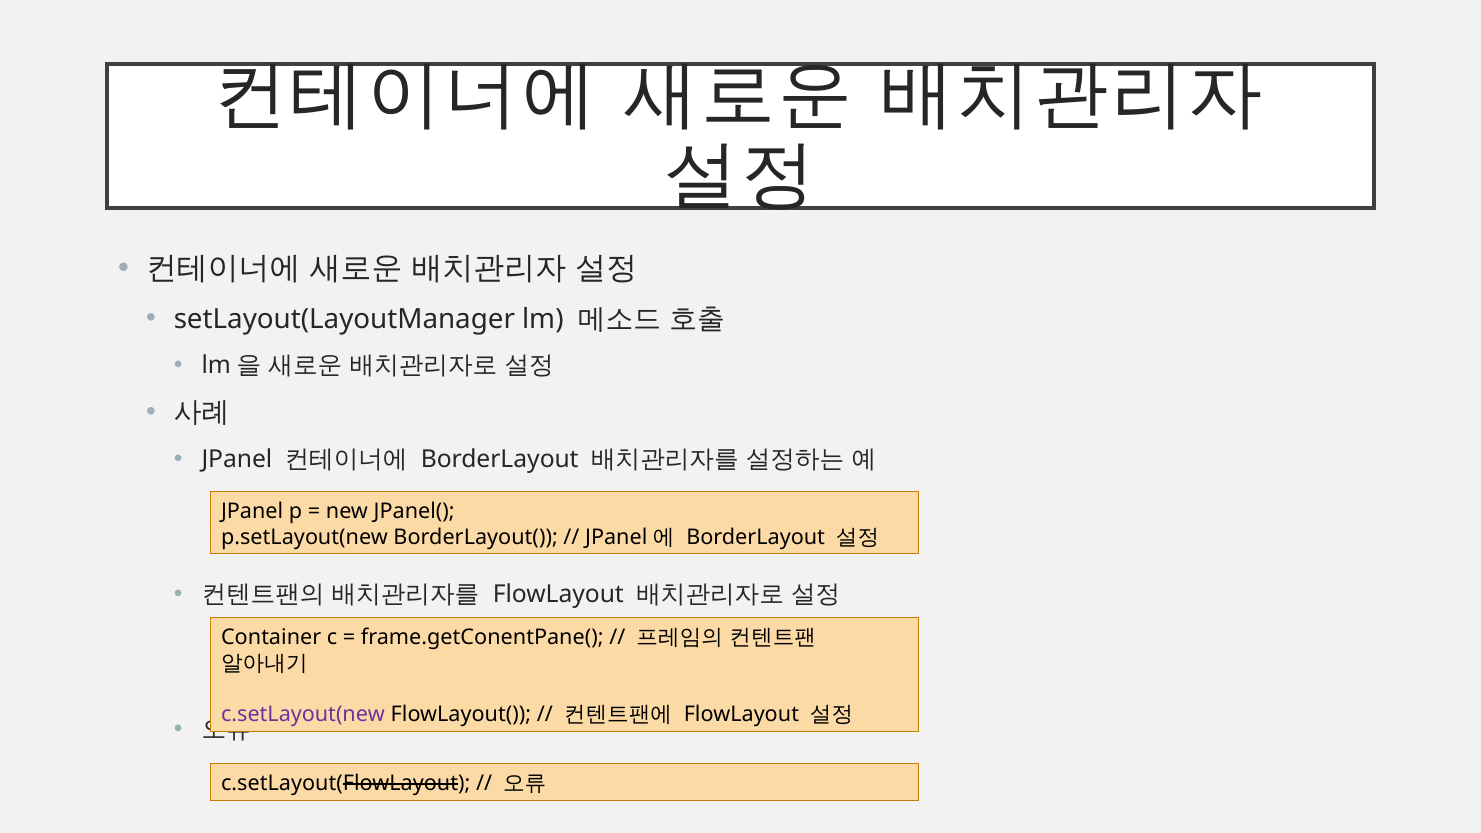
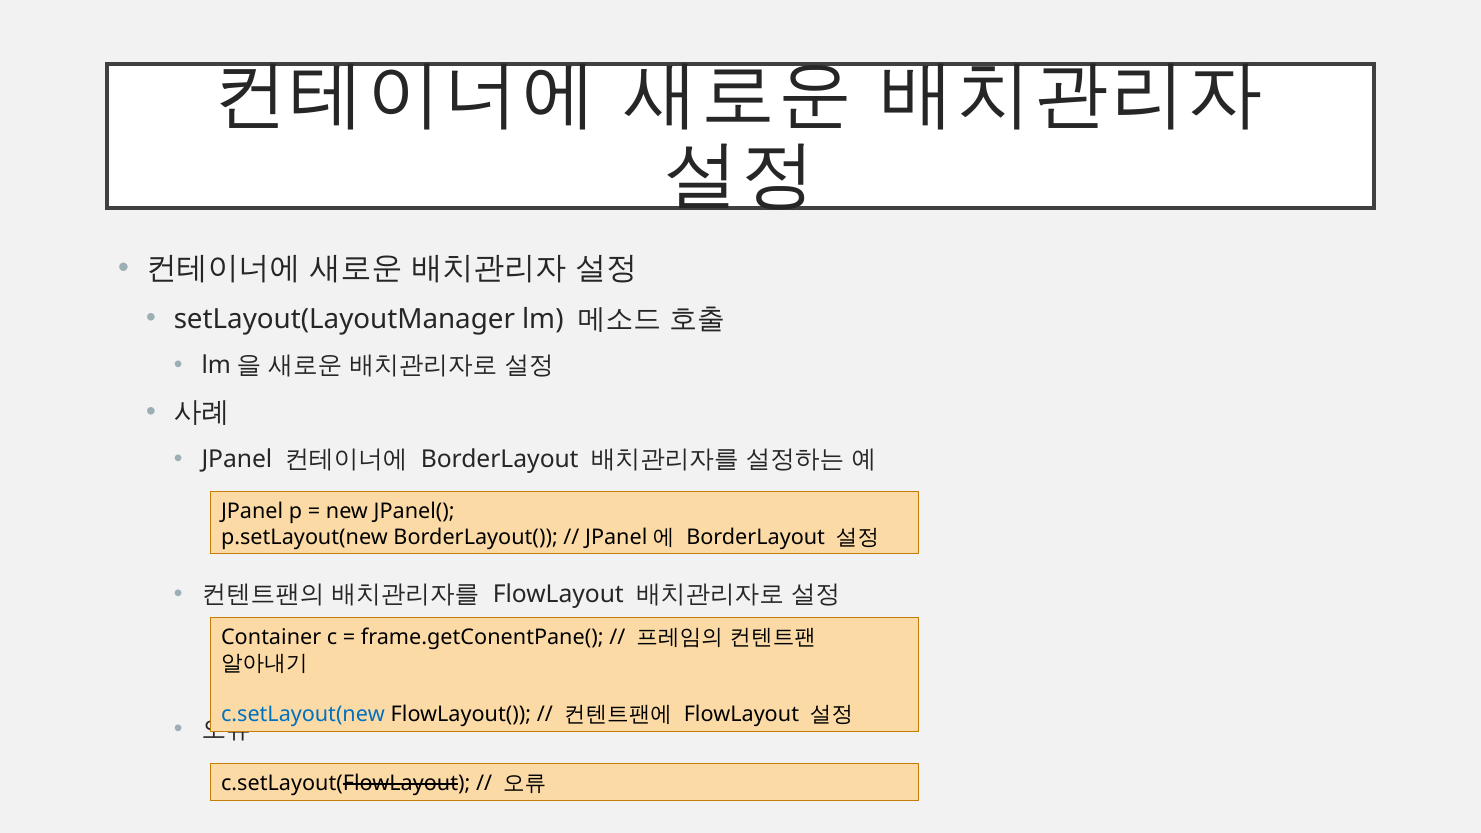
c.setLayout(new colour: purple -> blue
